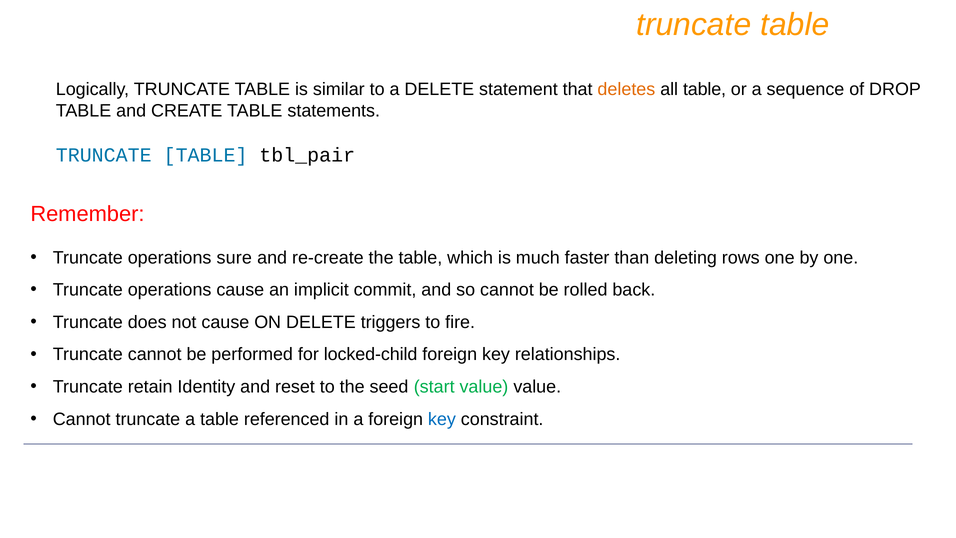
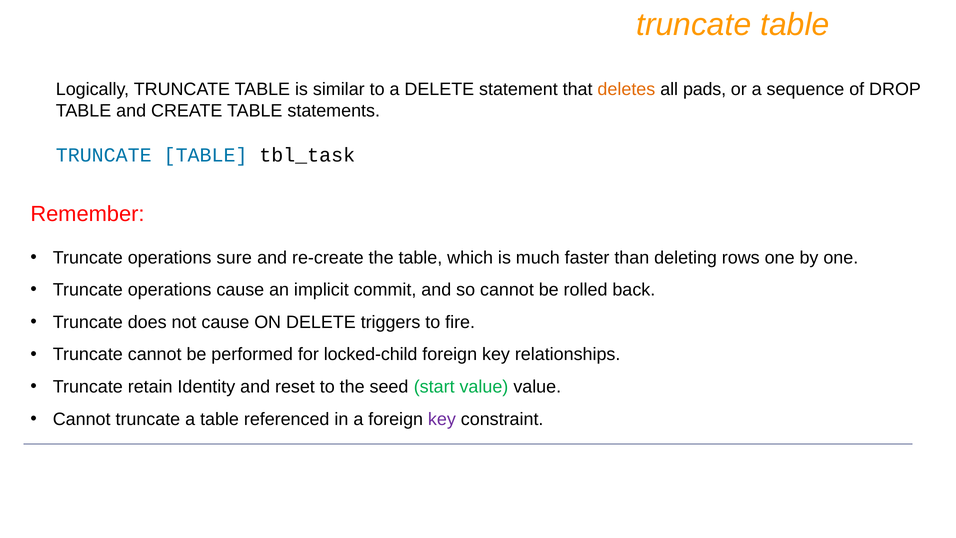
all table: table -> pads
tbl_pair: tbl_pair -> tbl_task
key at (442, 419) colour: blue -> purple
